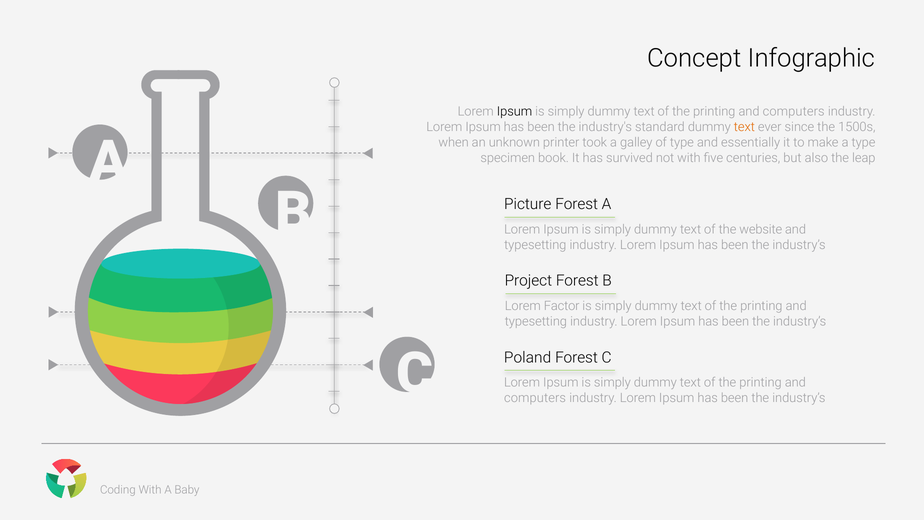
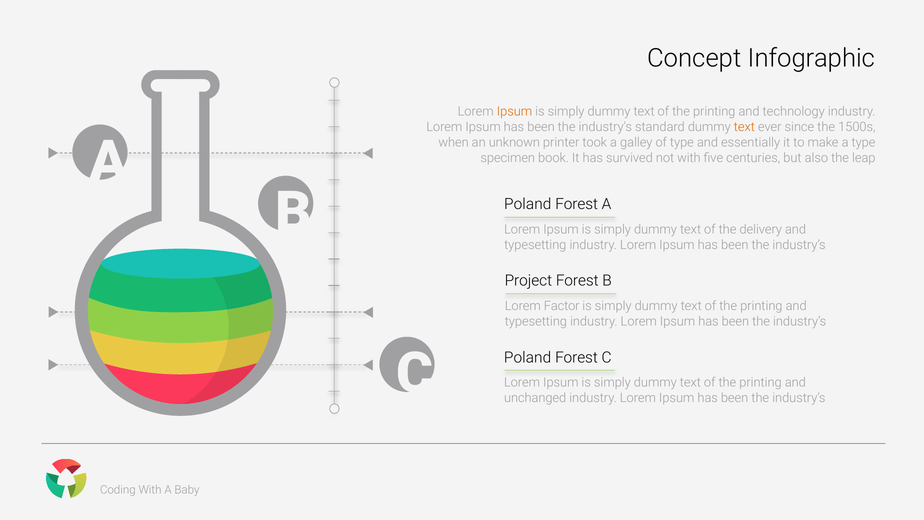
Ipsum at (515, 112) colour: black -> orange
computers at (794, 112): computers -> technology
Picture at (528, 204): Picture -> Poland
website: website -> delivery
computers at (535, 398): computers -> unchanged
